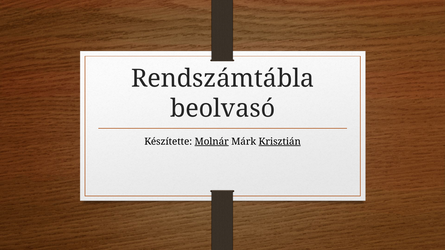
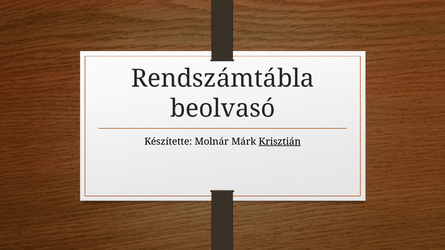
Molnár underline: present -> none
